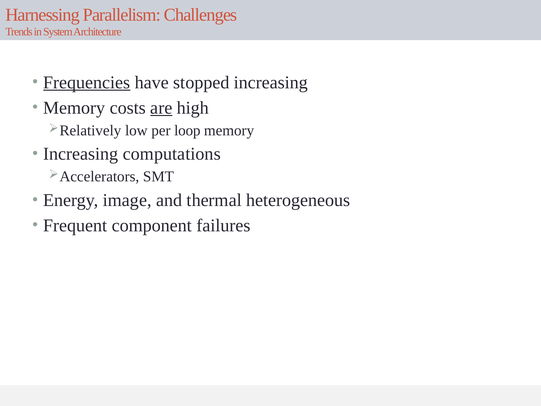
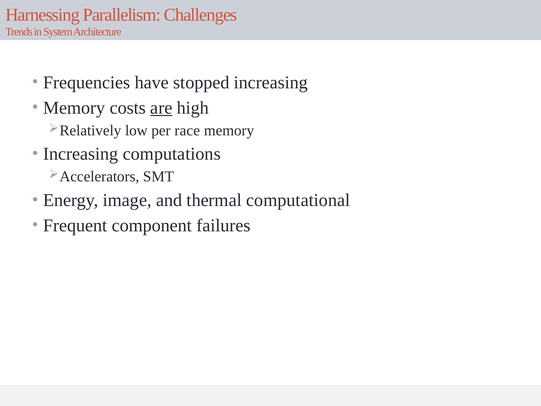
Frequencies underline: present -> none
loop: loop -> race
heterogeneous: heterogeneous -> computational
